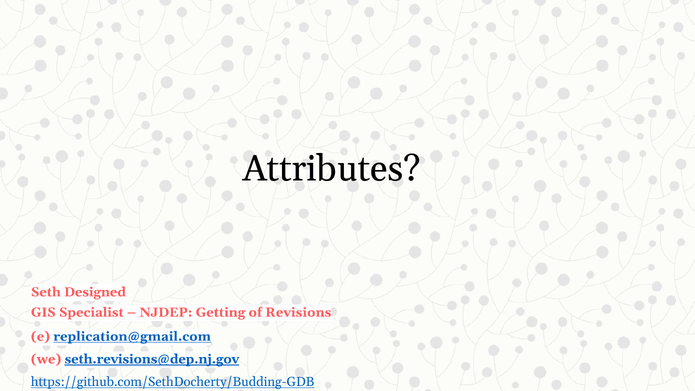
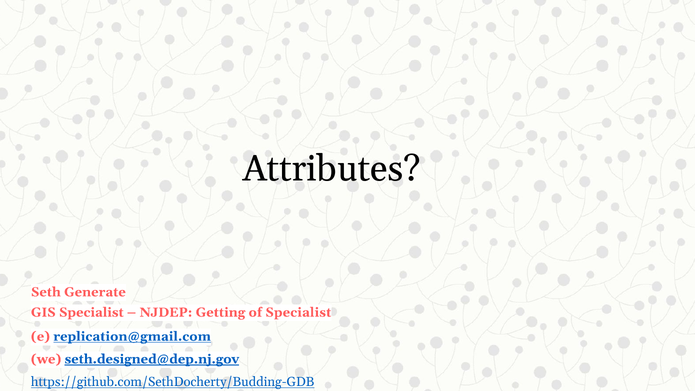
Designed: Designed -> Generate
of Revisions: Revisions -> Specialist
seth.revisions@dep.nj.gov: seth.revisions@dep.nj.gov -> seth.designed@dep.nj.gov
